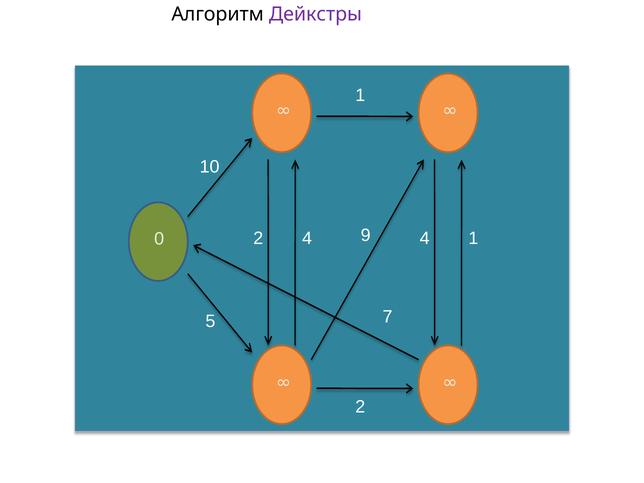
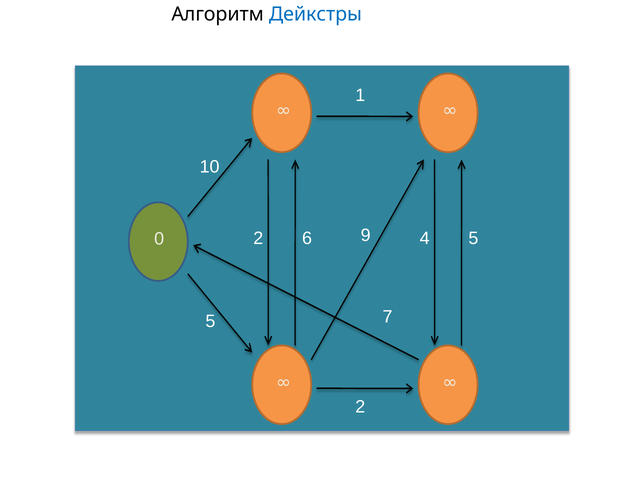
Дейкстры colour: purple -> blue
2 4: 4 -> 6
4 1: 1 -> 5
